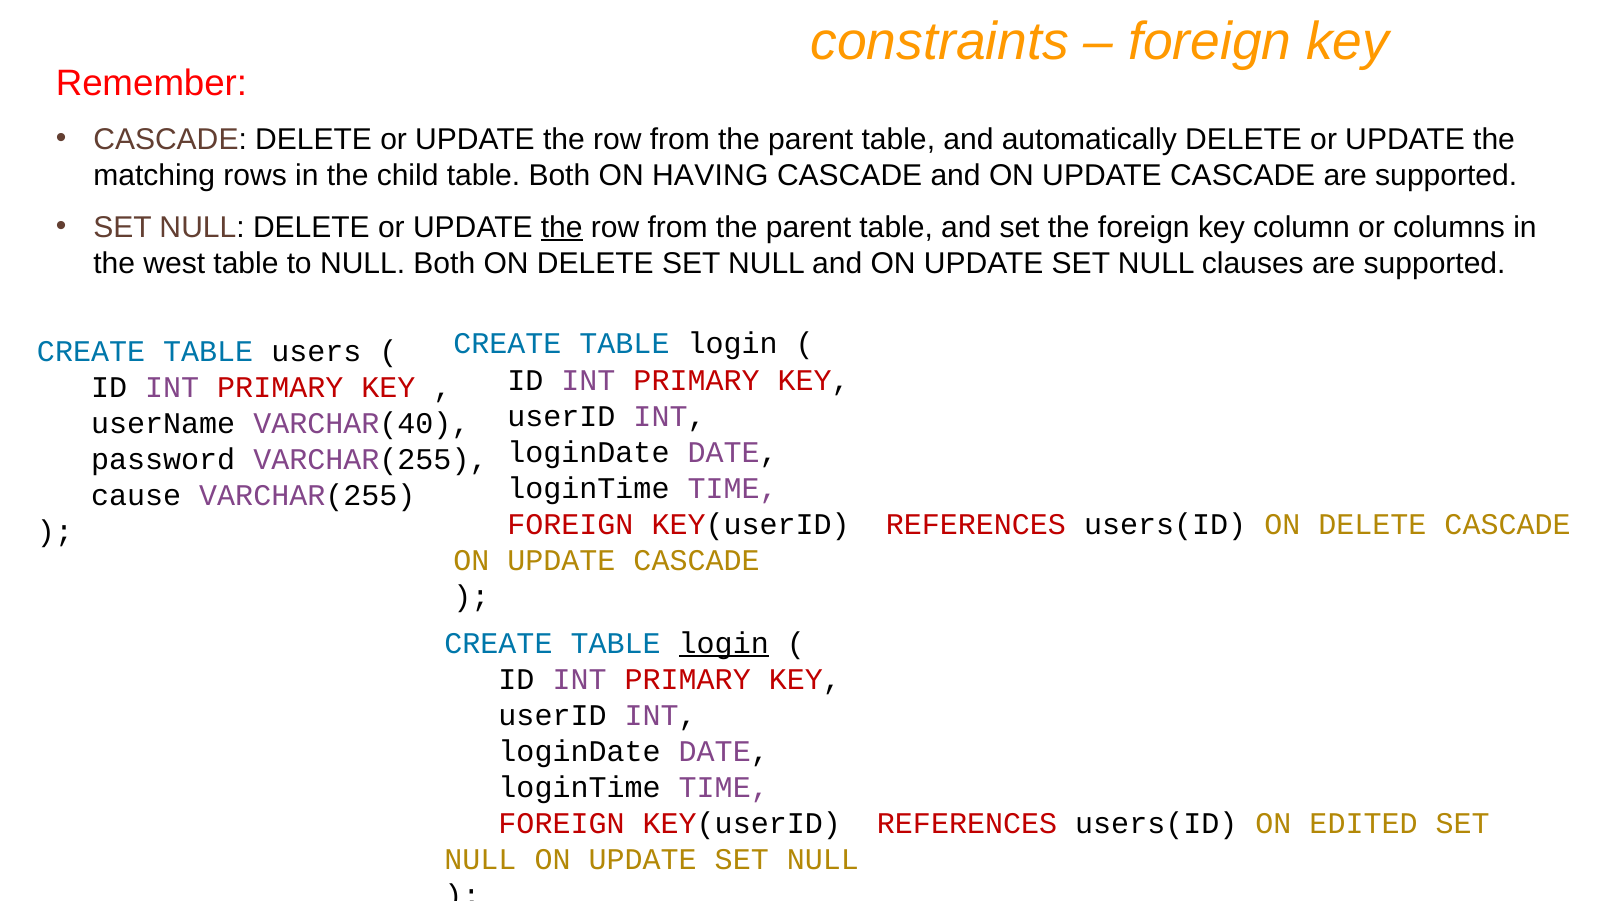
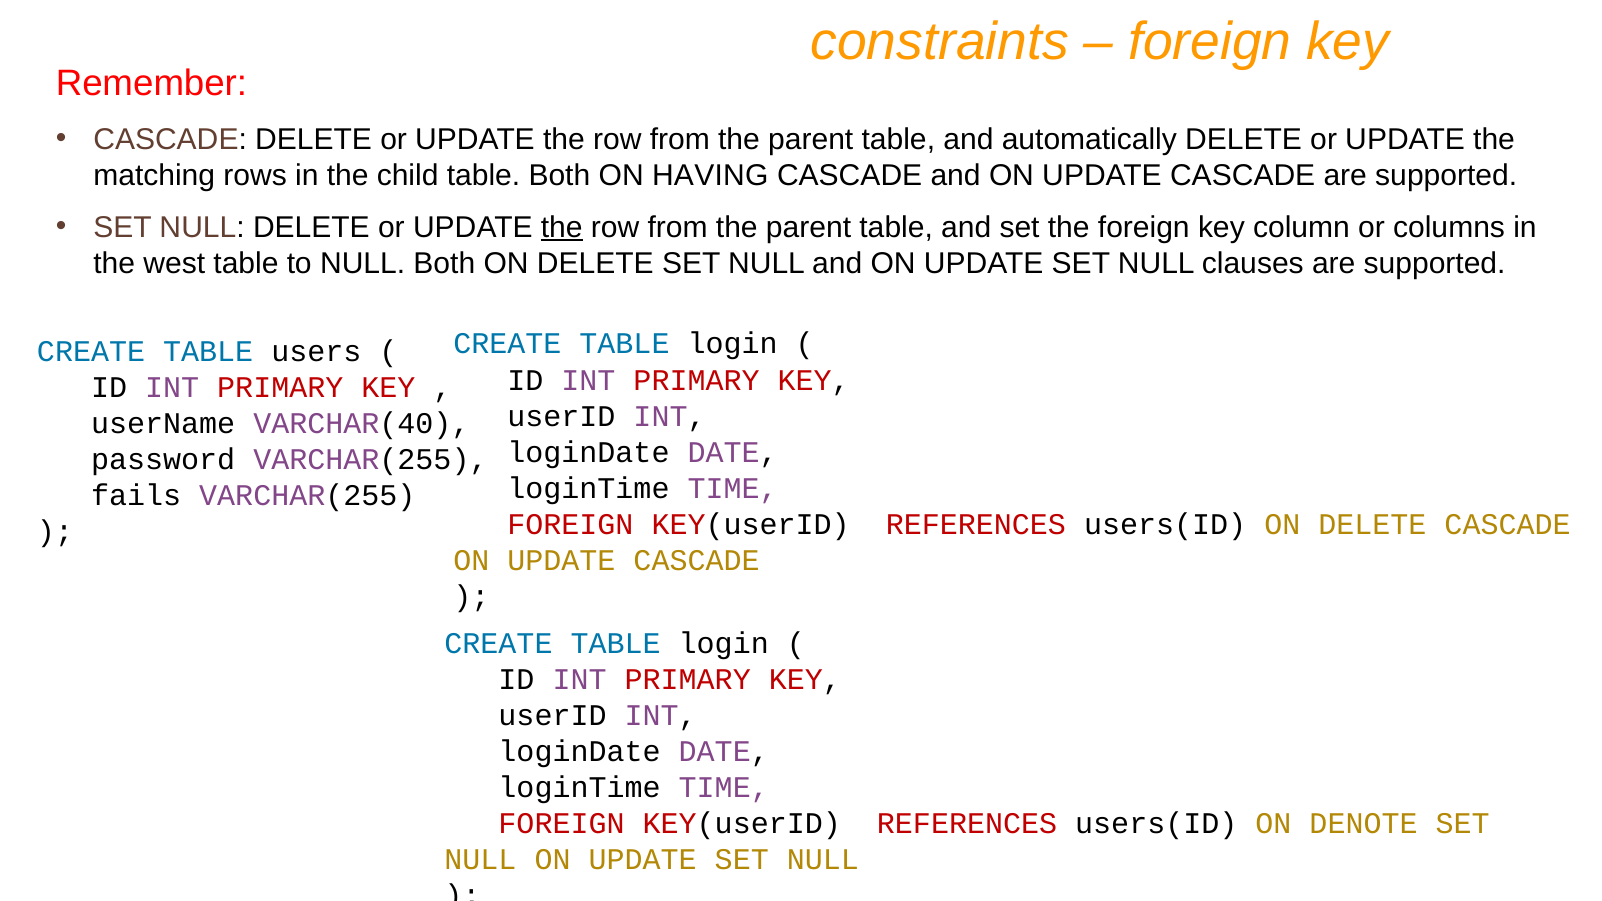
cause: cause -> fails
login at (724, 643) underline: present -> none
EDITED: EDITED -> DENOTE
